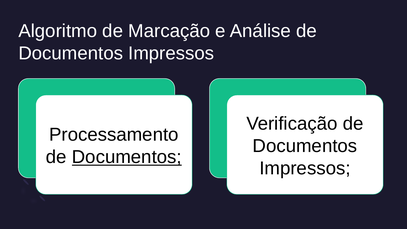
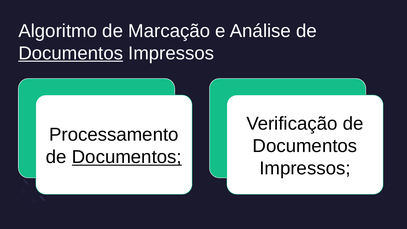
Documentos at (71, 53) underline: none -> present
